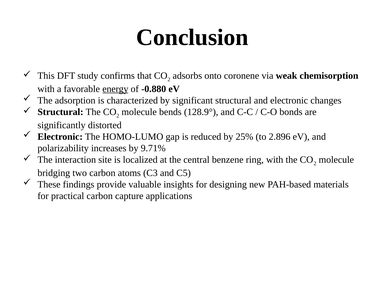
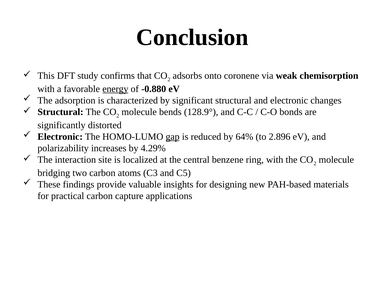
gap underline: none -> present
25%: 25% -> 64%
9.71%: 9.71% -> 4.29%
